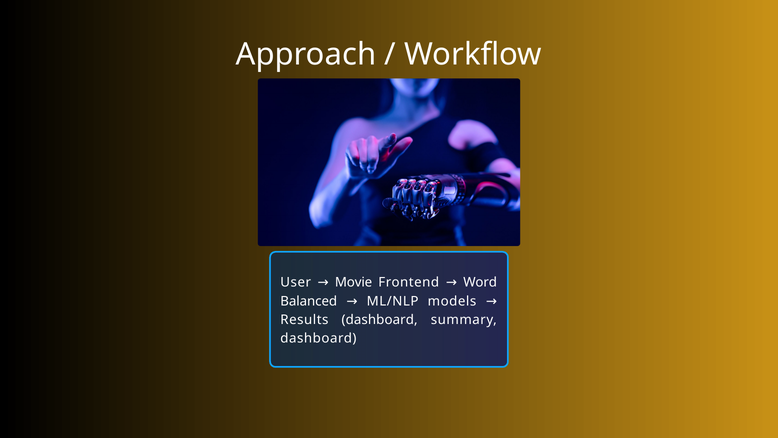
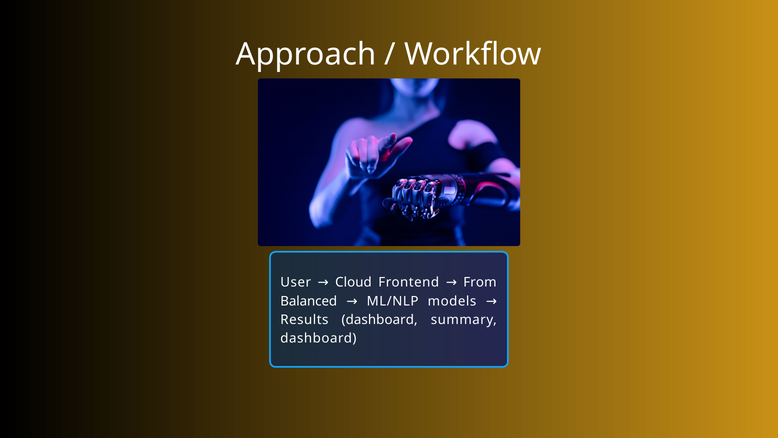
Movie: Movie -> Cloud
Word: Word -> From
